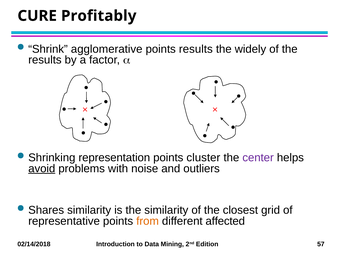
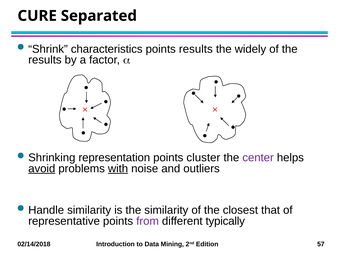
Profitably: Profitably -> Separated
agglomerative: agglomerative -> characteristics
with underline: none -> present
Shares: Shares -> Handle
grid: grid -> that
from colour: orange -> purple
affected: affected -> typically
